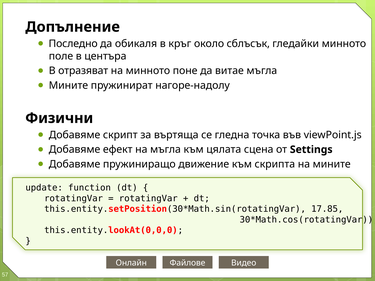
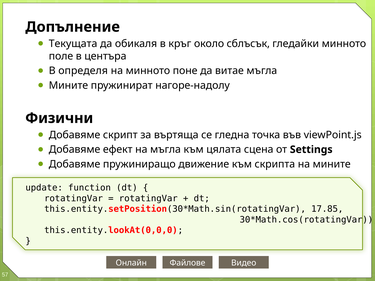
Последно: Последно -> Текущата
отразяват: отразяват -> определя
